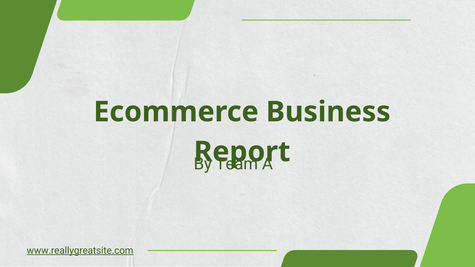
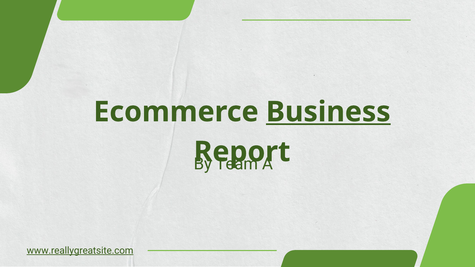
Business underline: none -> present
